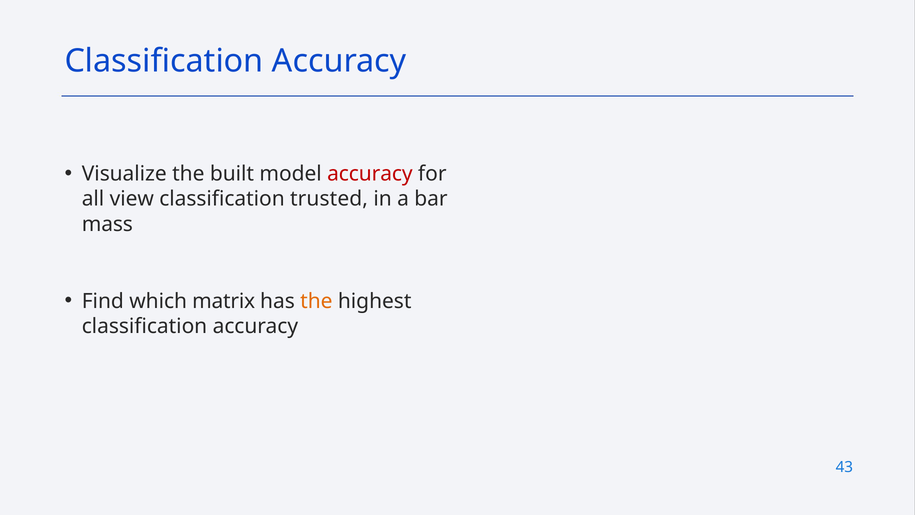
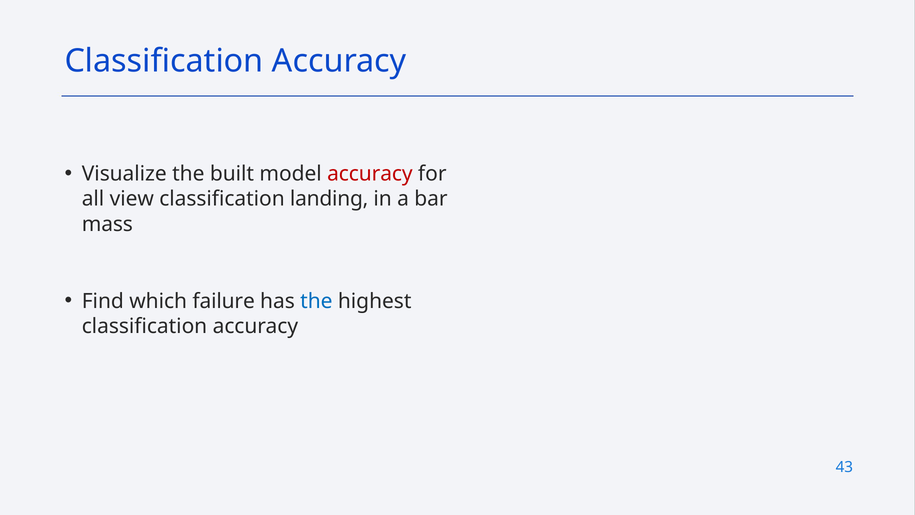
trusted: trusted -> landing
matrix: matrix -> failure
the at (316, 301) colour: orange -> blue
